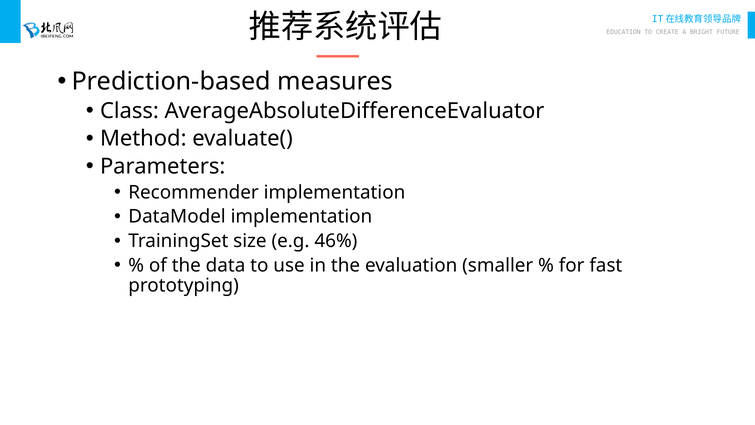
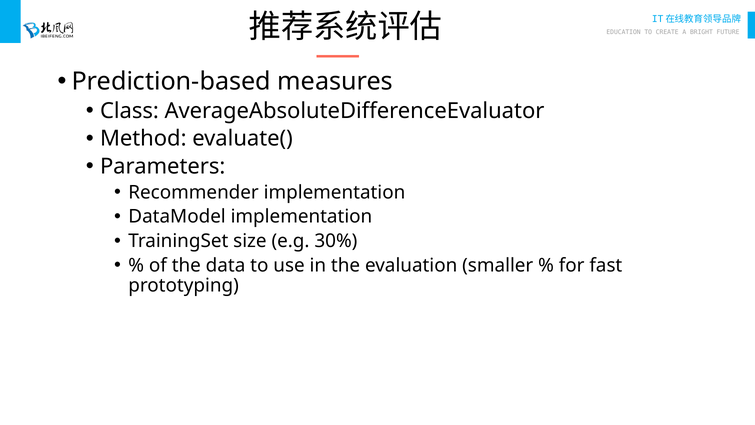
46%: 46% -> 30%
